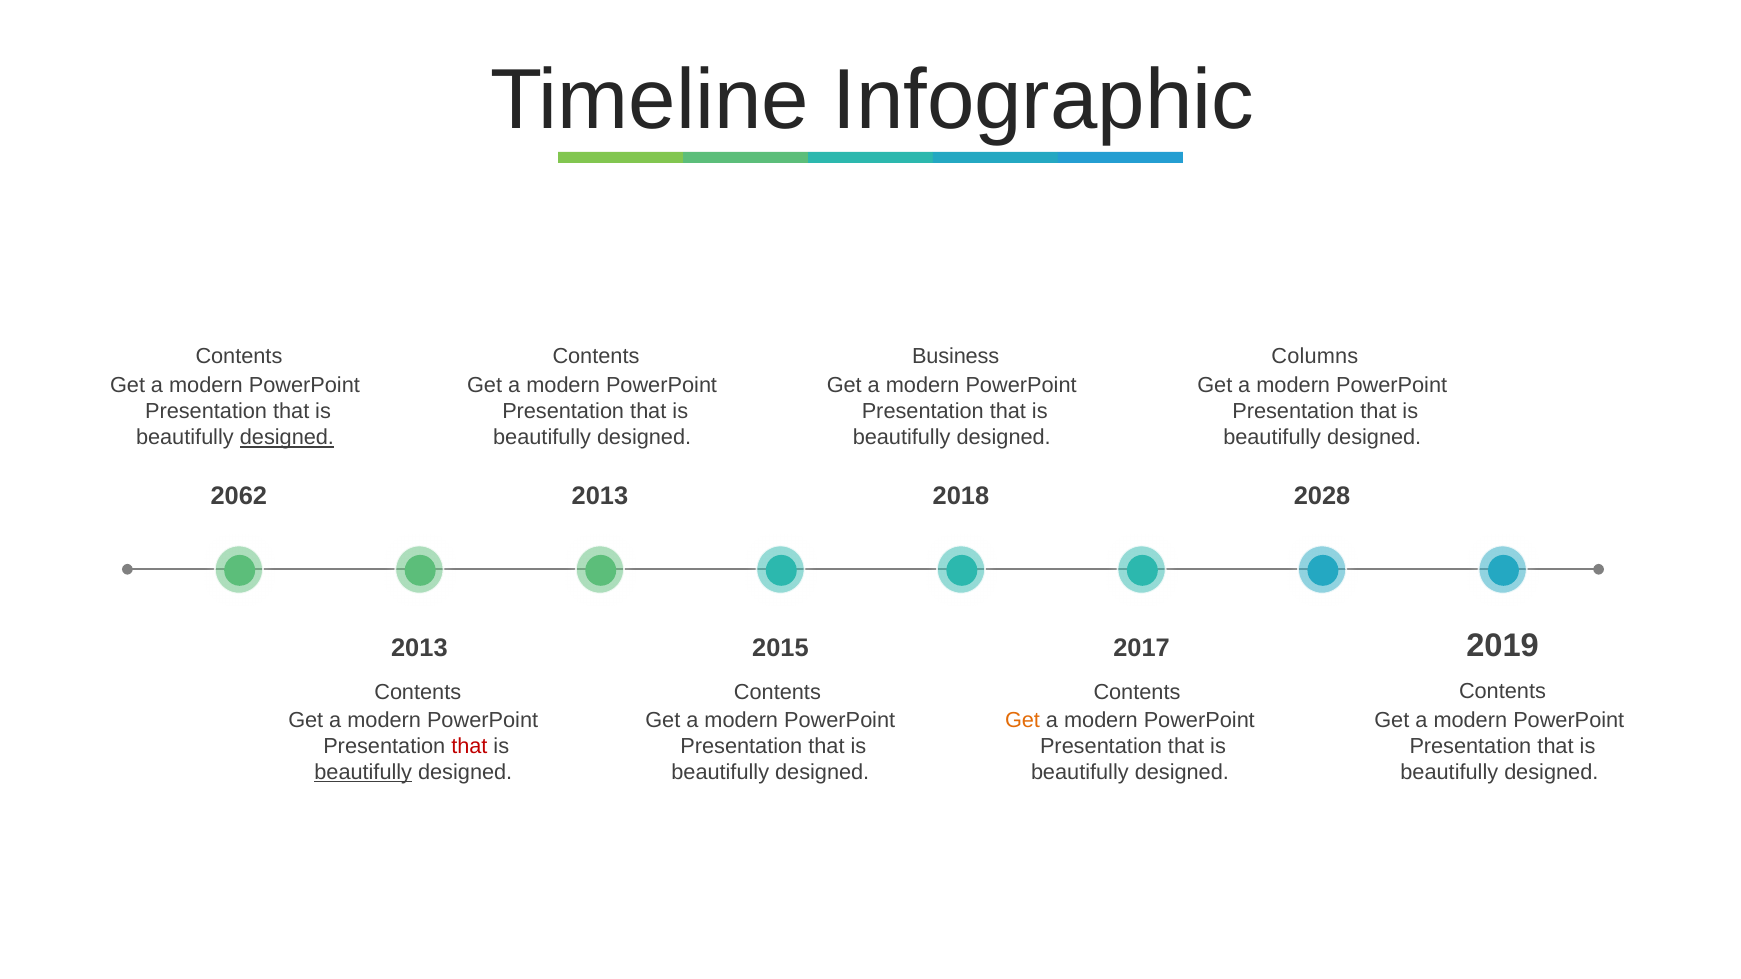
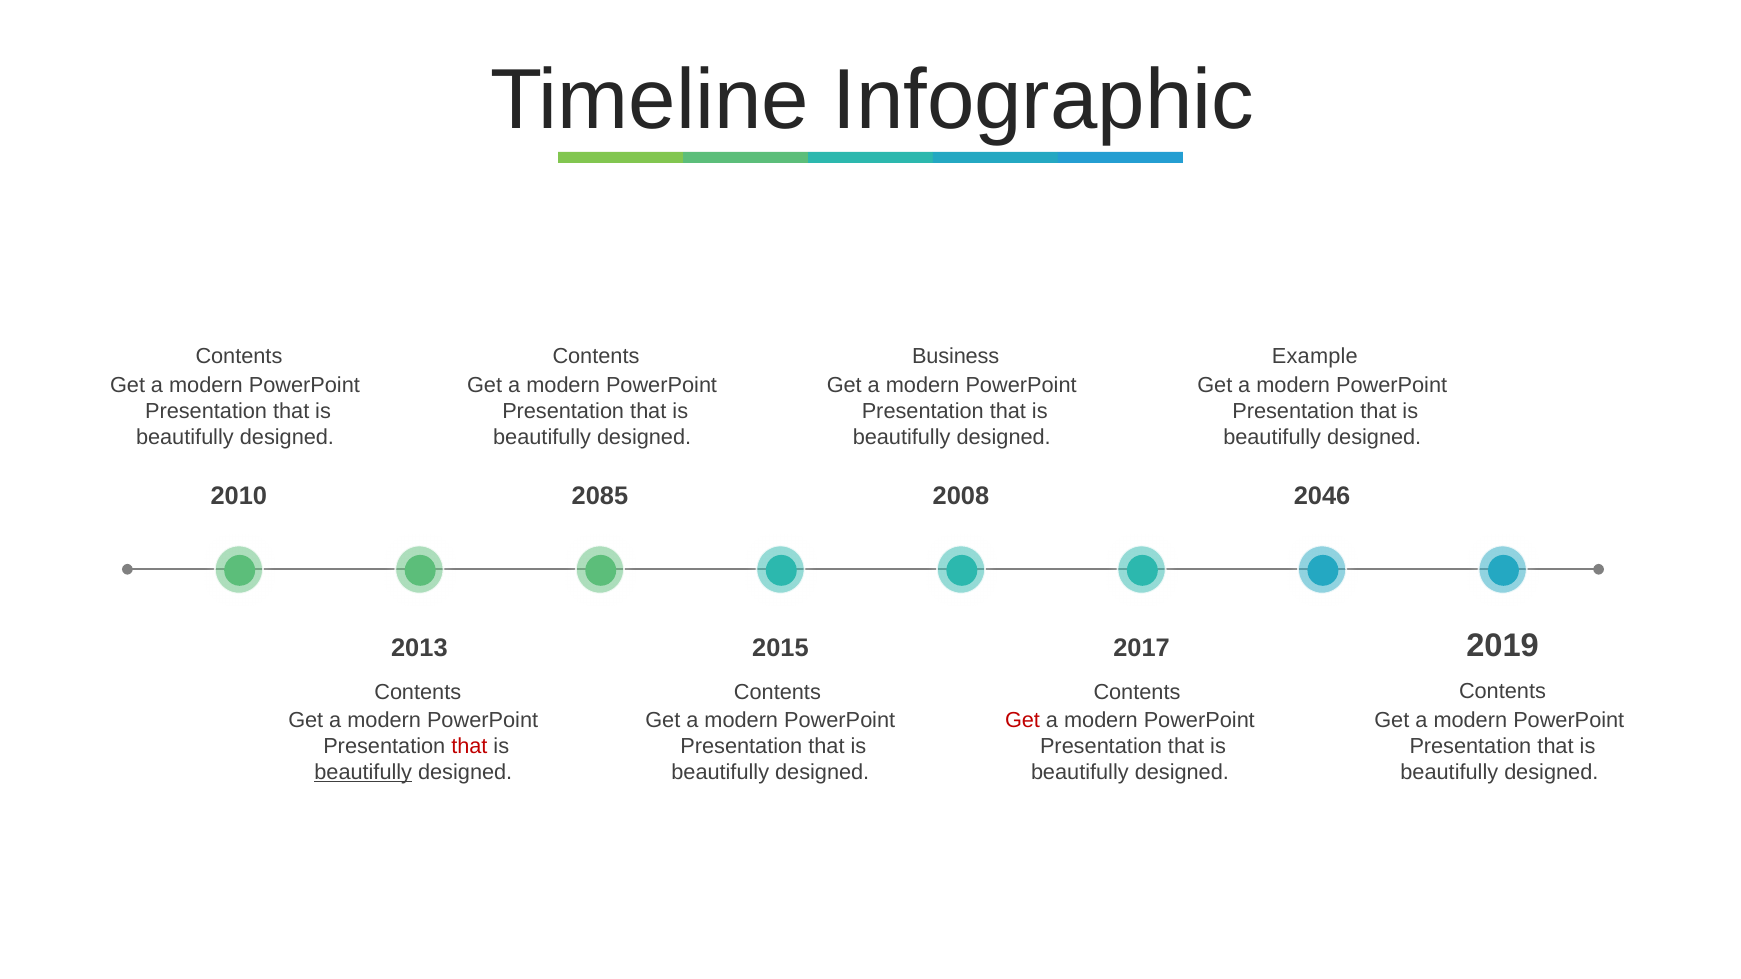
Columns: Columns -> Example
designed at (287, 438) underline: present -> none
2062: 2062 -> 2010
2013 at (600, 496): 2013 -> 2085
2018: 2018 -> 2008
2028: 2028 -> 2046
Get at (1022, 720) colour: orange -> red
